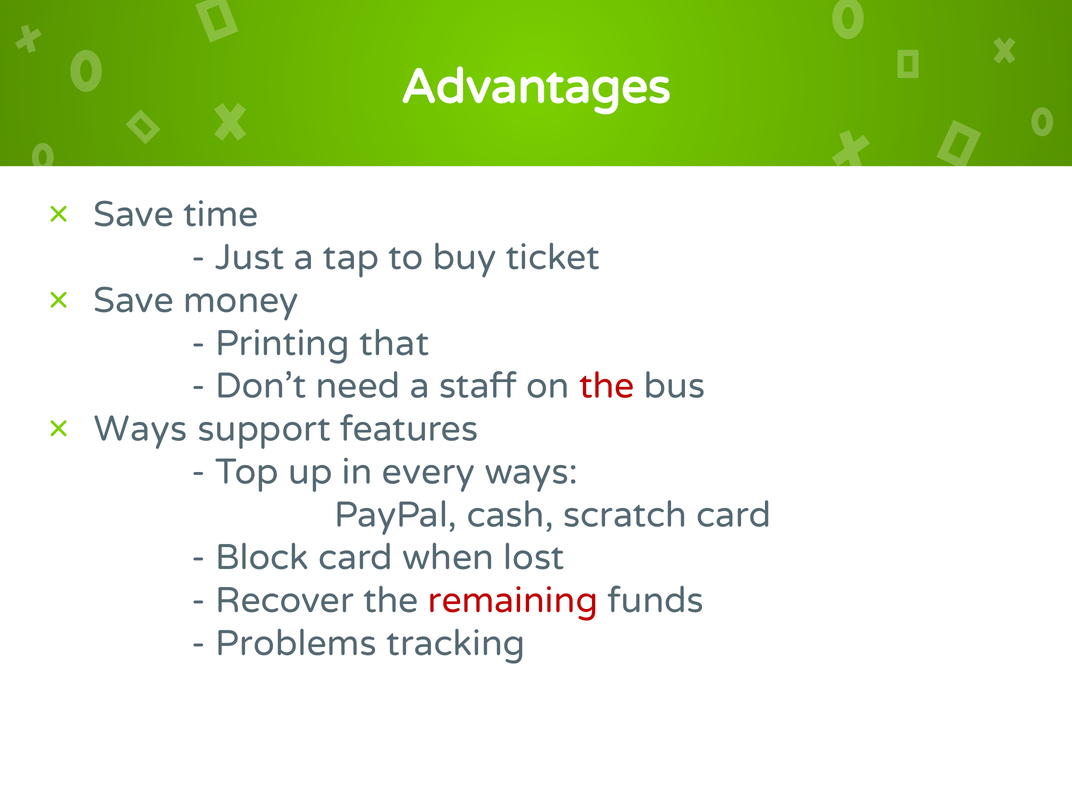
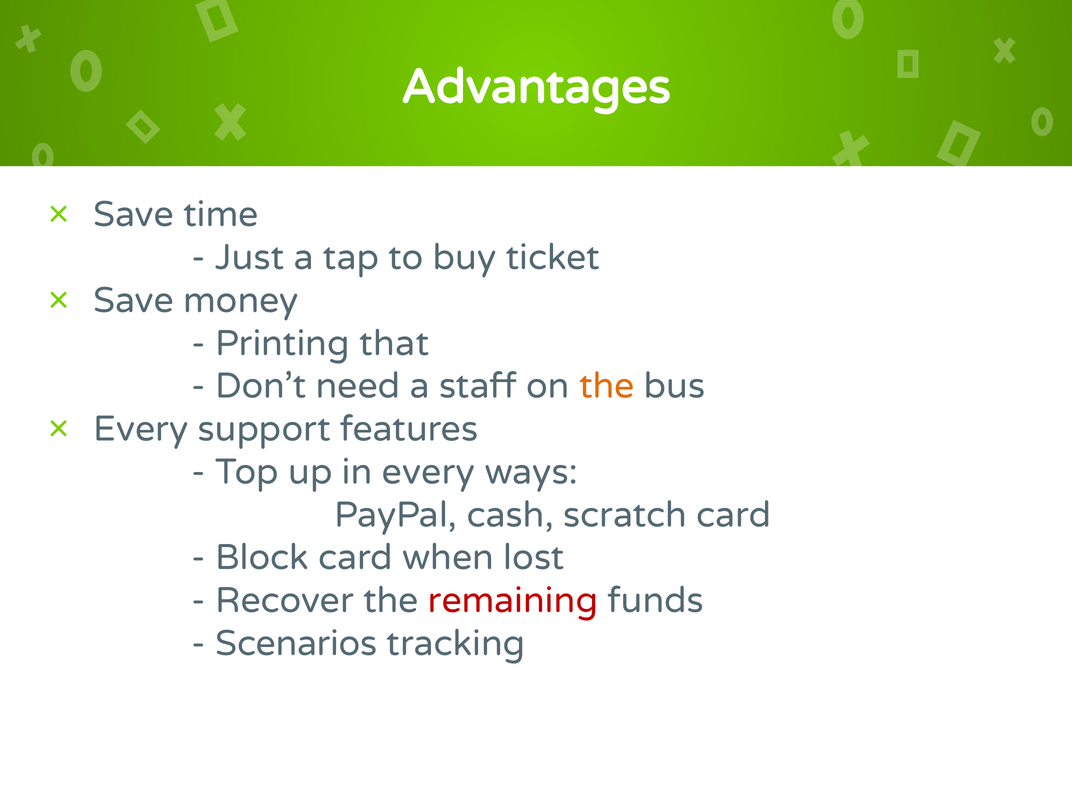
the at (607, 386) colour: red -> orange
Ways at (141, 429): Ways -> Every
Problems: Problems -> Scenarios
